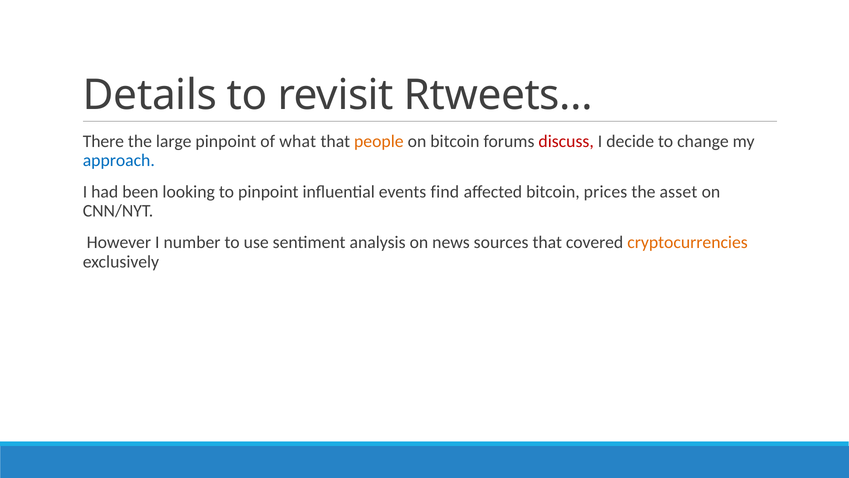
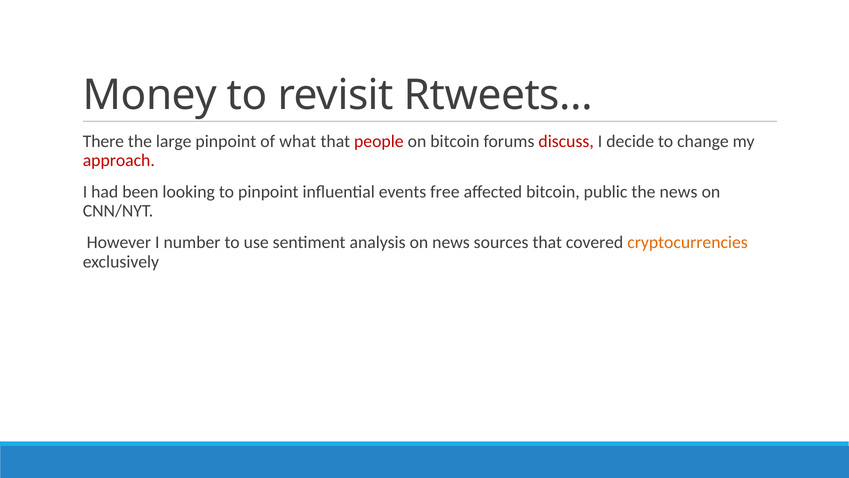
Details: Details -> Money
people colour: orange -> red
approach colour: blue -> red
find: find -> free
prices: prices -> public
the asset: asset -> news
